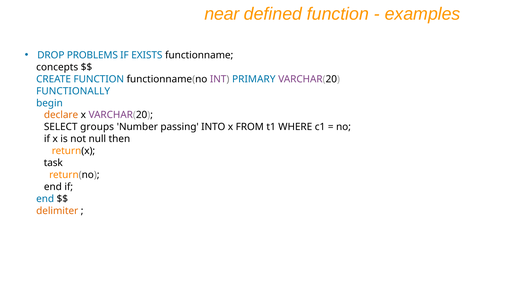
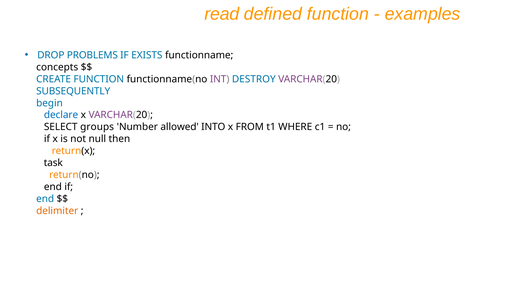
near: near -> read
PRIMARY: PRIMARY -> DESTROY
FUNCTIONALLY: FUNCTIONALLY -> SUBSEQUENTLY
declare colour: orange -> blue
passing: passing -> allowed
